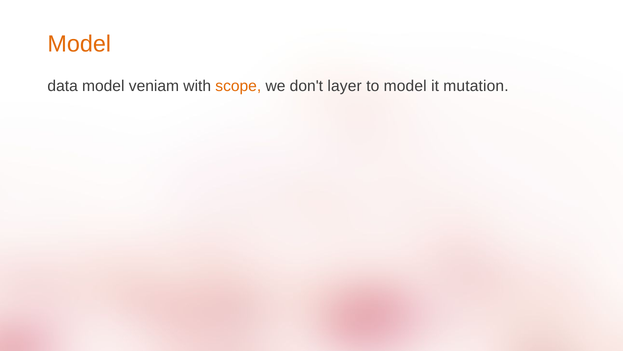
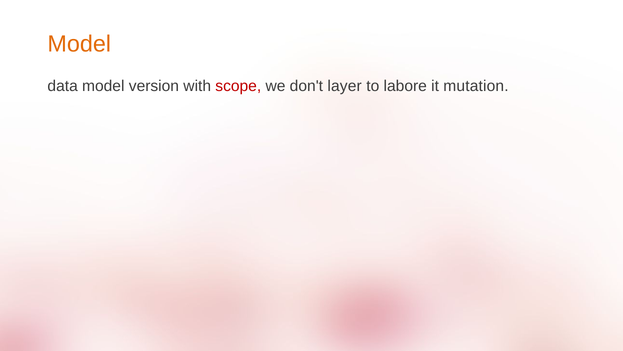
veniam: veniam -> version
scope colour: orange -> red
to model: model -> labore
